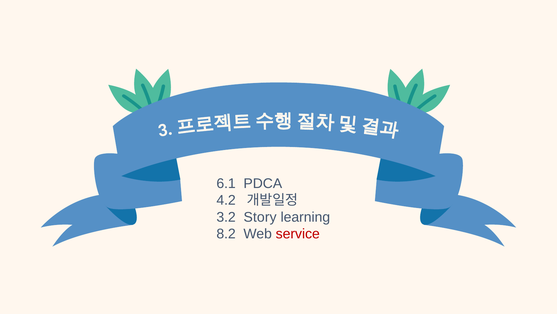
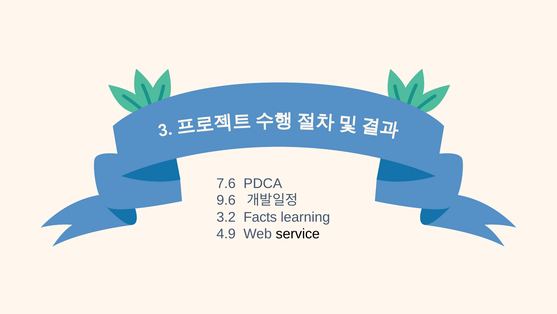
6.1: 6.1 -> 7.6
4.2: 4.2 -> 9.6
Story: Story -> Facts
8.2: 8.2 -> 4.9
service colour: red -> black
